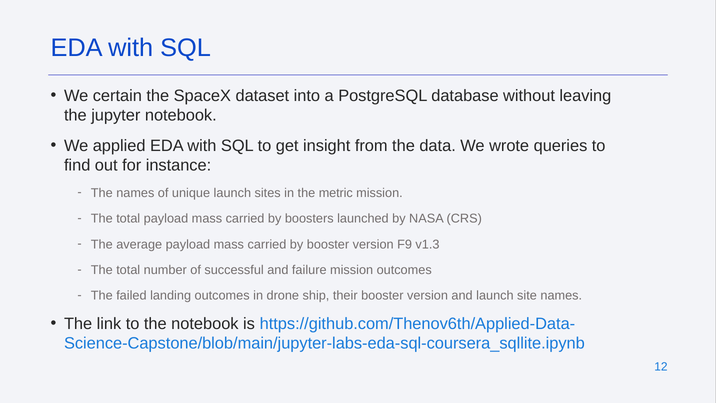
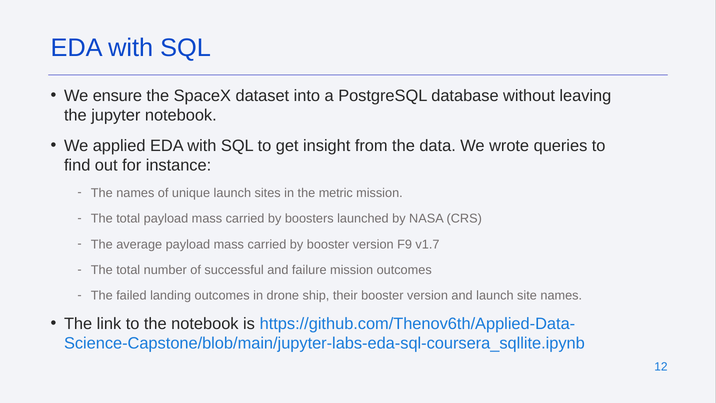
certain: certain -> ensure
v1.3: v1.3 -> v1.7
